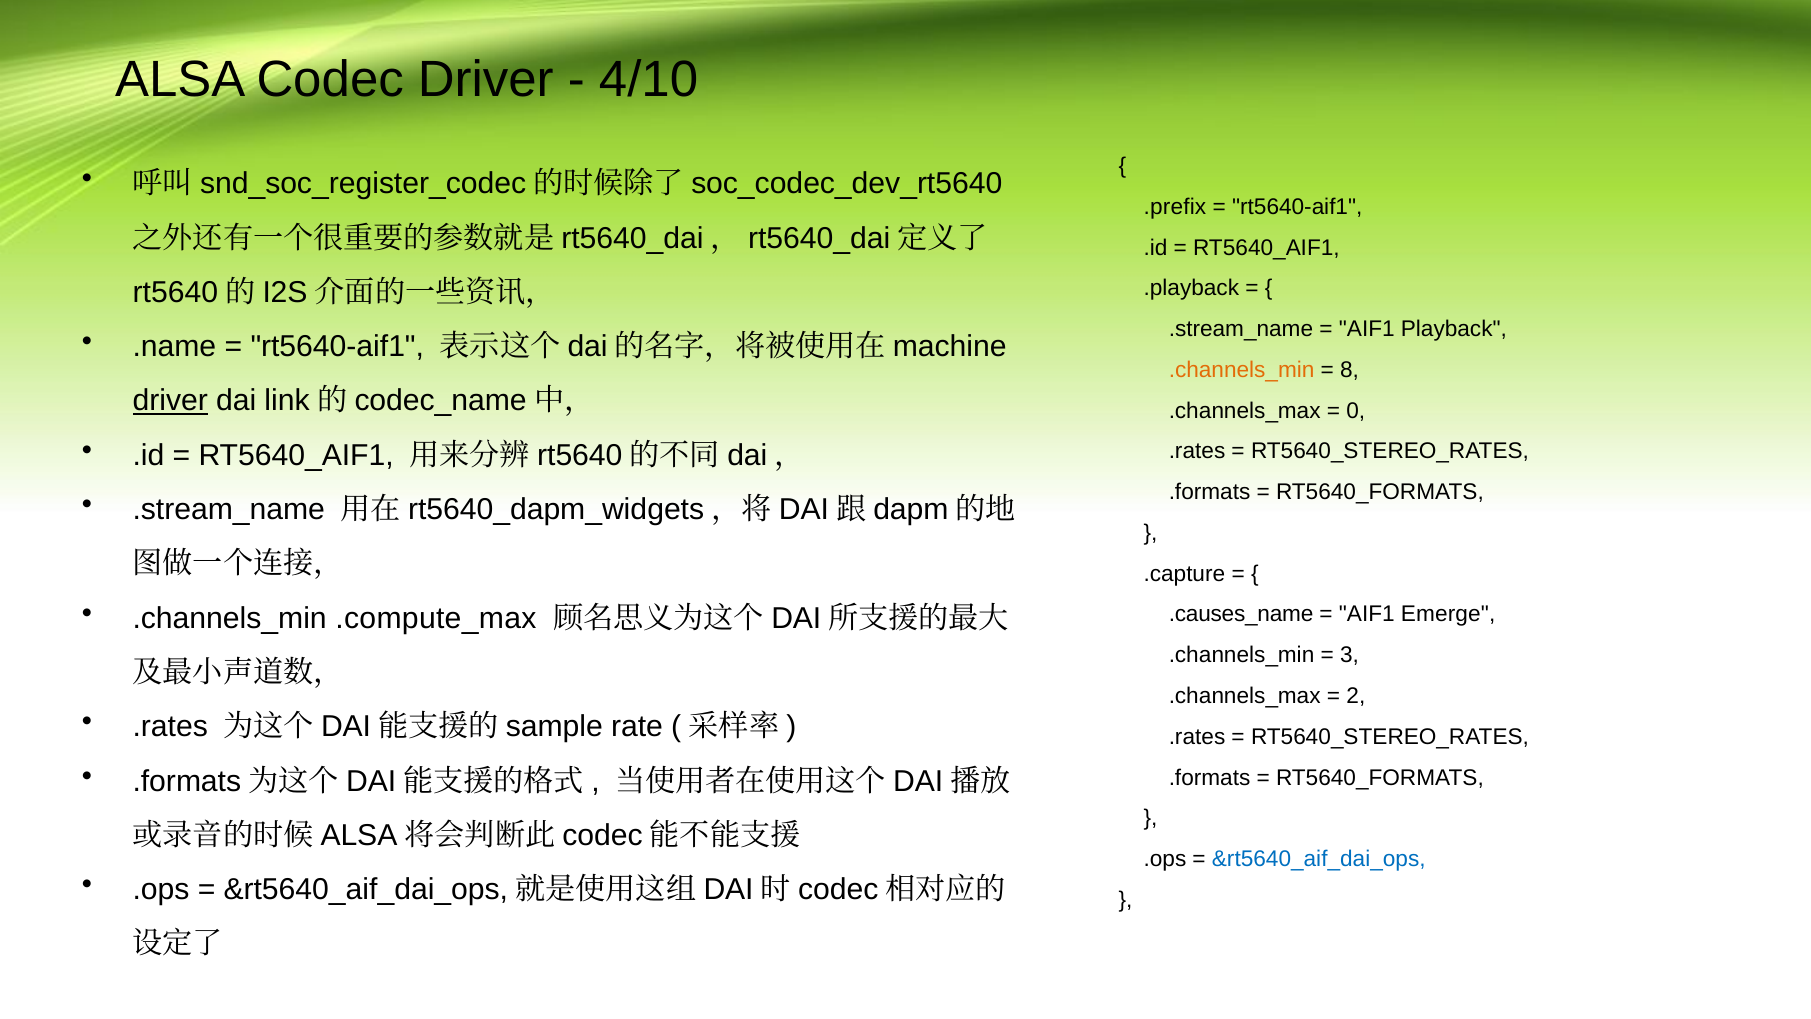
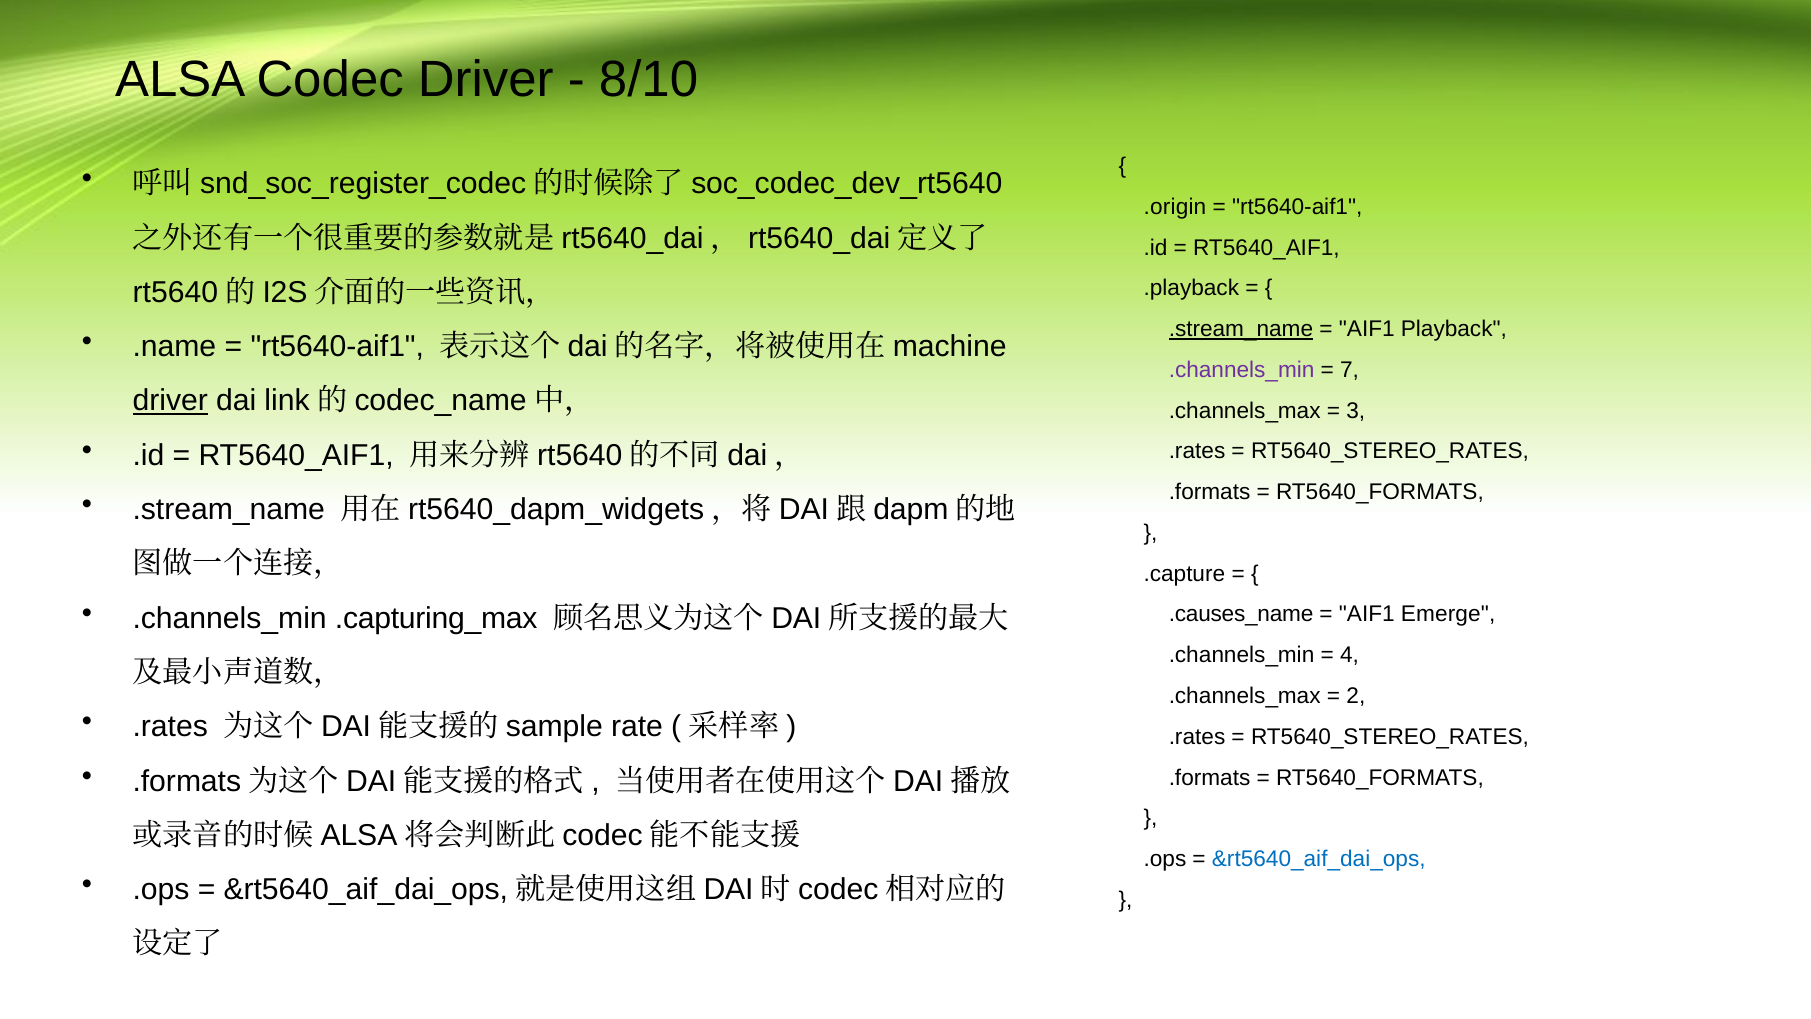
4/10: 4/10 -> 8/10
.prefix: .prefix -> .origin
.stream_name at (1241, 329) underline: none -> present
.channels_min at (1242, 370) colour: orange -> purple
8: 8 -> 7
0: 0 -> 3
.compute_max: .compute_max -> .capturing_max
3: 3 -> 4
